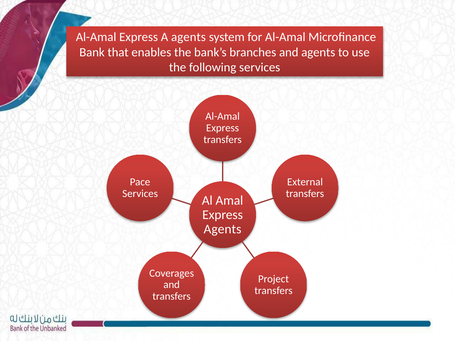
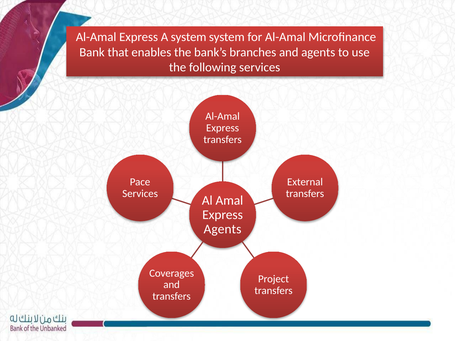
A agents: agents -> system
